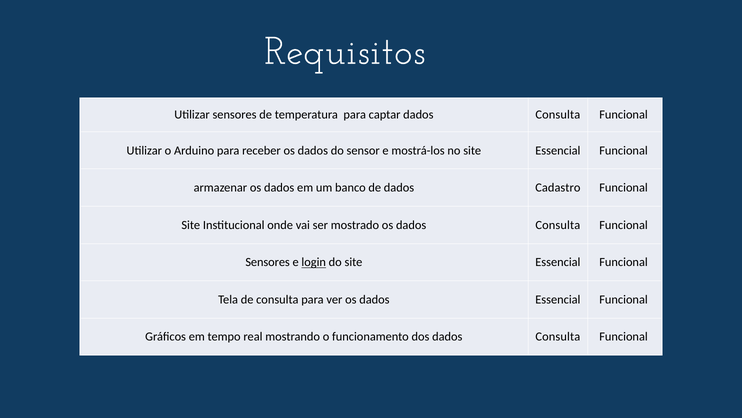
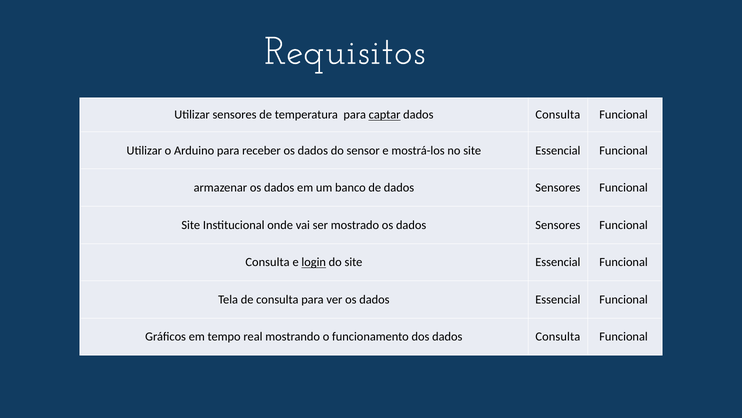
captar underline: none -> present
de dados Cadastro: Cadastro -> Sensores
os dados Consulta: Consulta -> Sensores
Sensores at (268, 262): Sensores -> Consulta
